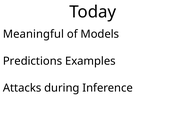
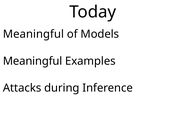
Predictions at (33, 61): Predictions -> Meaningful
